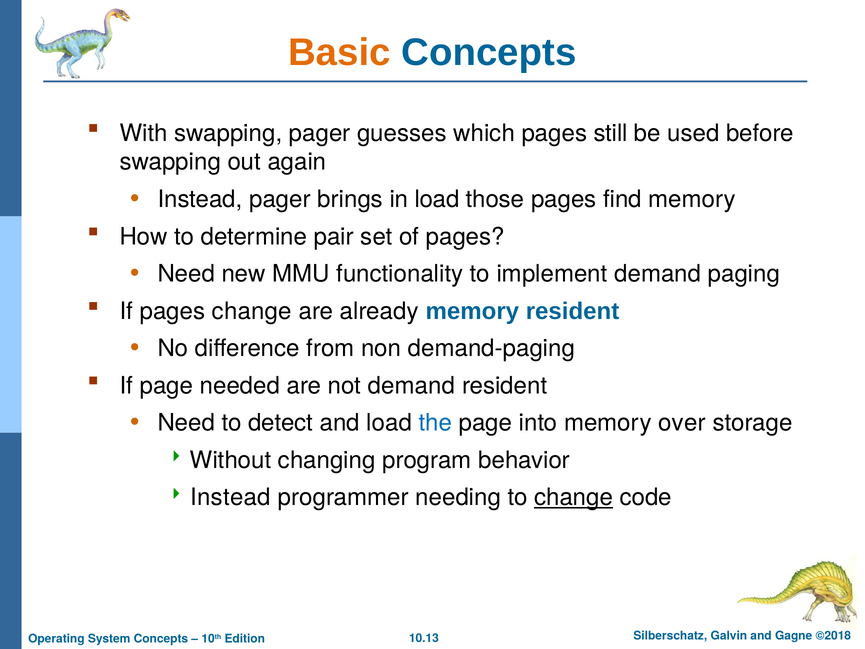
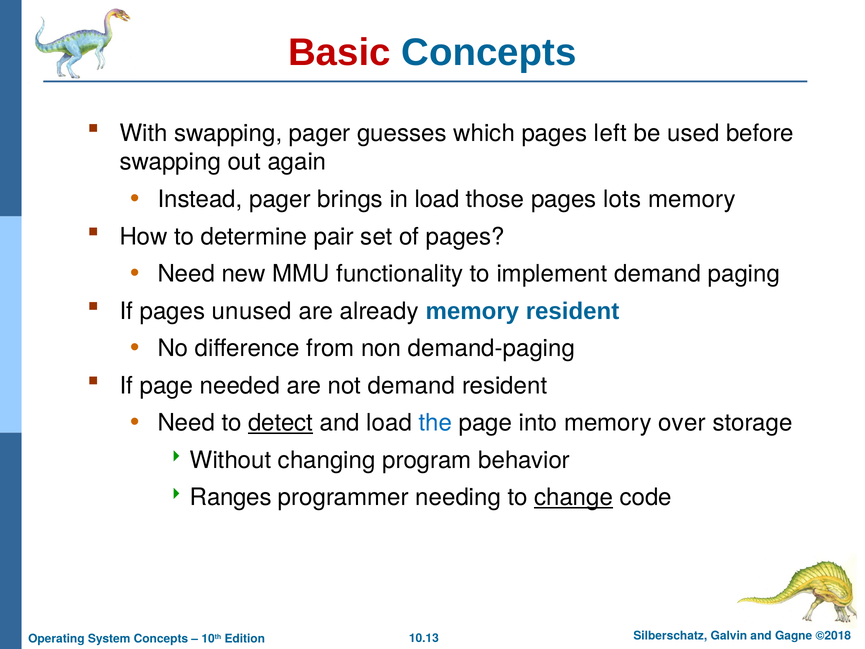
Basic colour: orange -> red
still: still -> left
find: find -> lots
pages change: change -> unused
detect underline: none -> present
Instead at (230, 497): Instead -> Ranges
